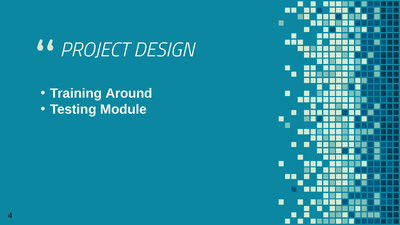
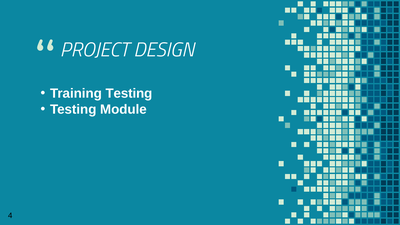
Training Around: Around -> Testing
